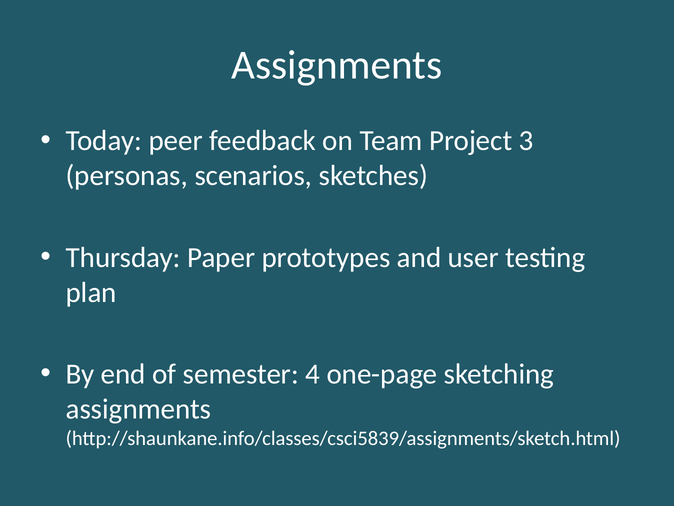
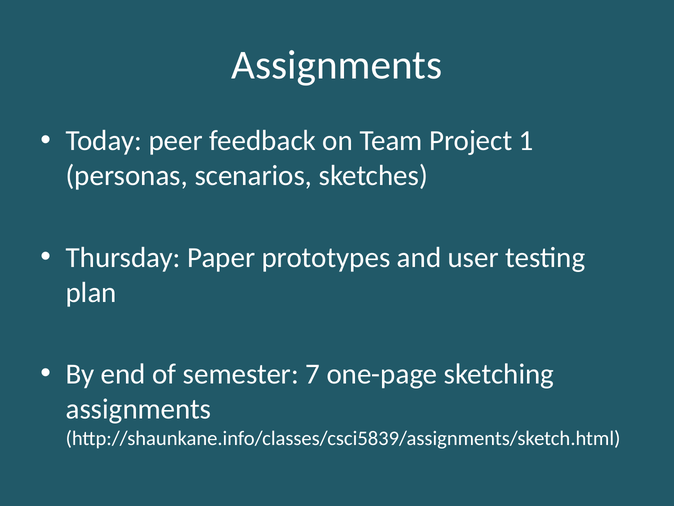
3: 3 -> 1
4: 4 -> 7
